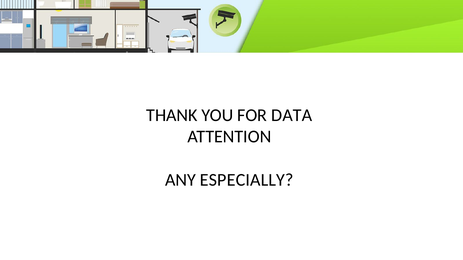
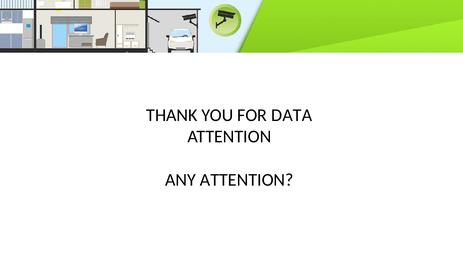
ANY ESPECIALLY: ESPECIALLY -> ATTENTION
